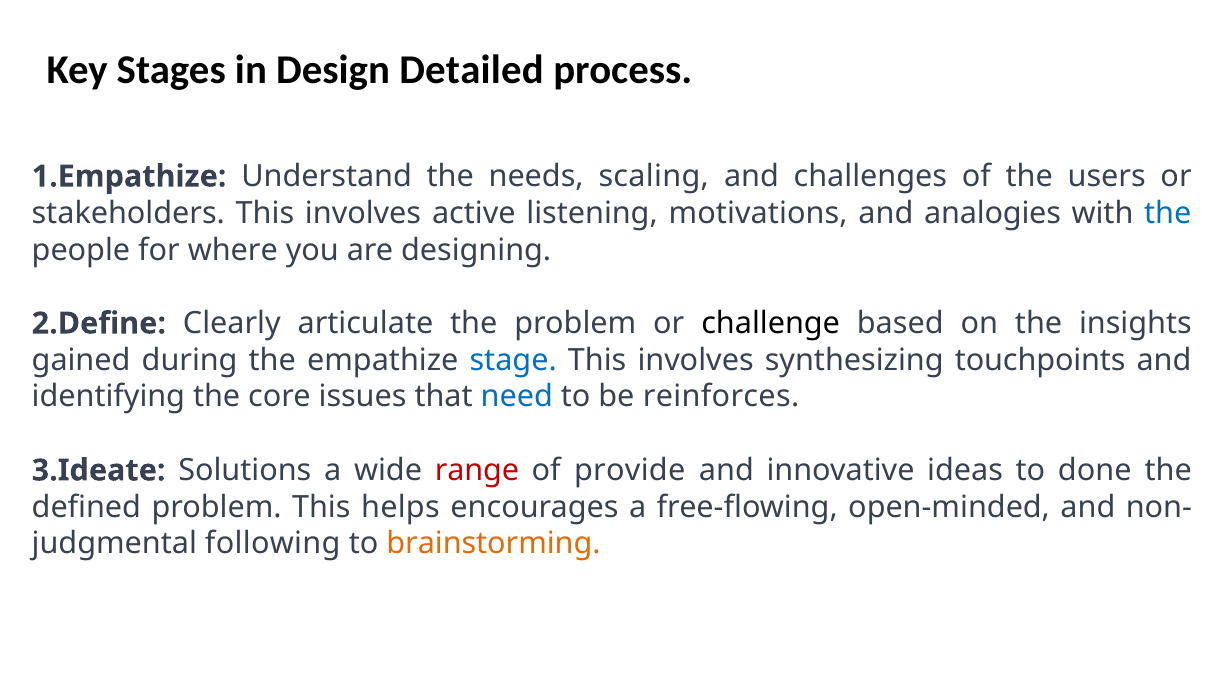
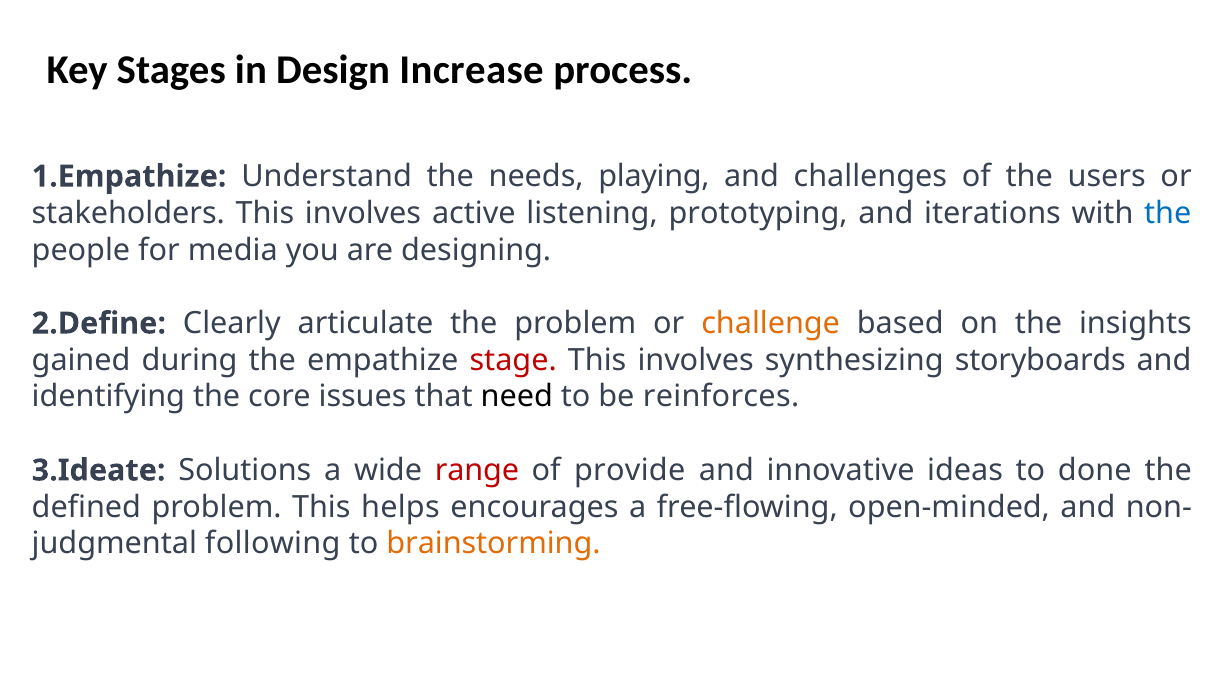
Detailed: Detailed -> Increase
scaling: scaling -> playing
motivations: motivations -> prototyping
analogies: analogies -> iterations
where: where -> media
challenge colour: black -> orange
stage colour: blue -> red
touchpoints: touchpoints -> storyboards
need colour: blue -> black
